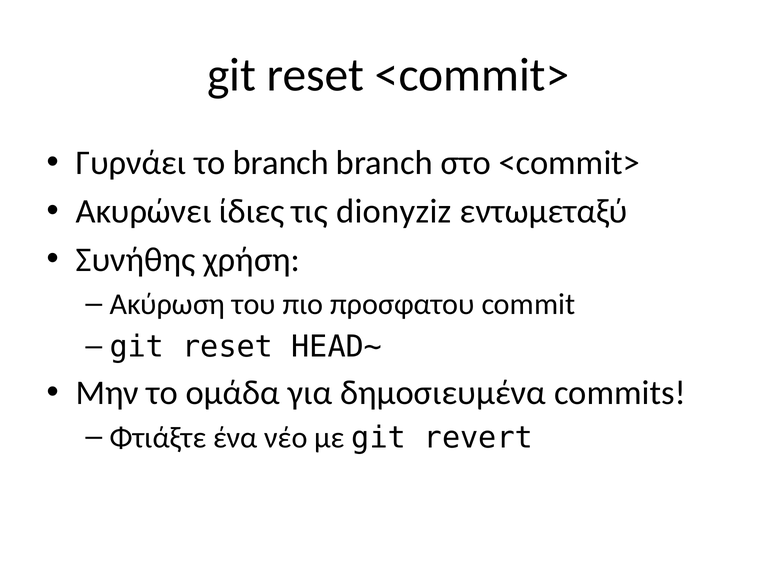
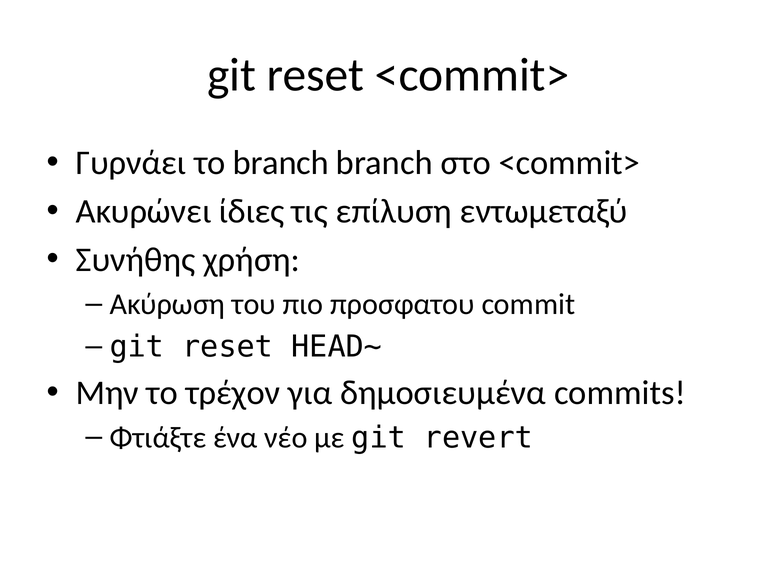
dionyziz: dionyziz -> επίλυση
ομάδα: ομάδα -> τρέχον
